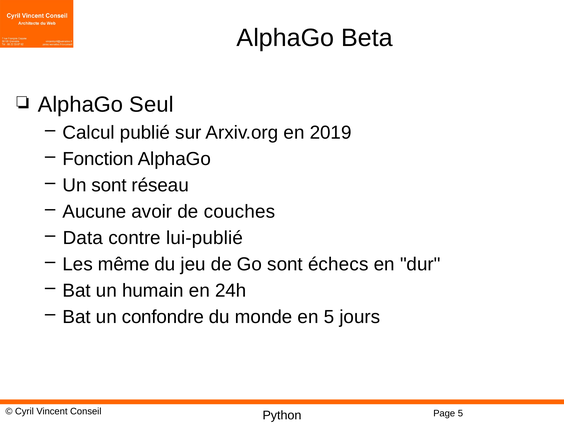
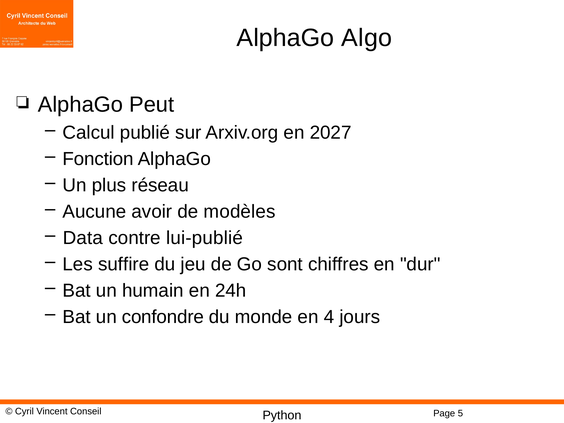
Beta: Beta -> Algo
Seul: Seul -> Peut
2019: 2019 -> 2027
Un sont: sont -> plus
couches: couches -> modèles
même: même -> suffire
échecs: échecs -> chiffres
en 5: 5 -> 4
